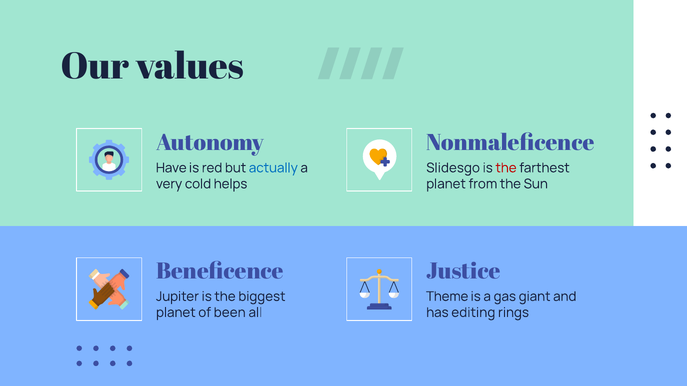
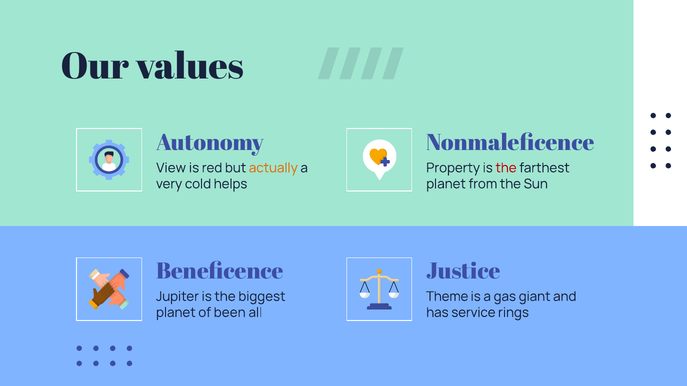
Have: Have -> View
actually colour: blue -> orange
Slidesgo: Slidesgo -> Property
editing: editing -> service
